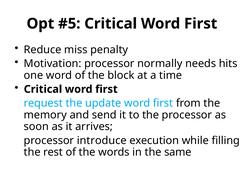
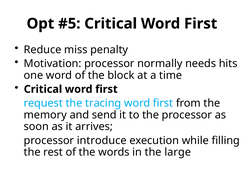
update: update -> tracing
same: same -> large
